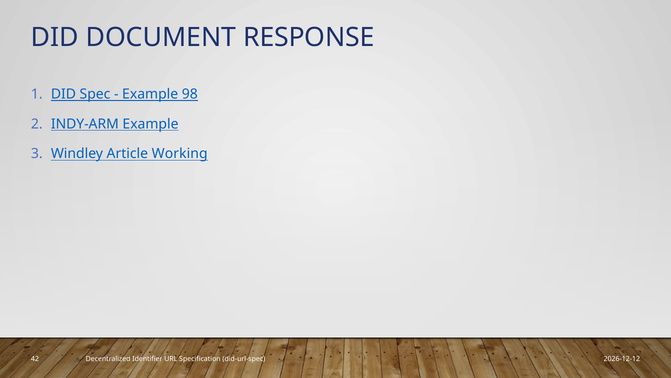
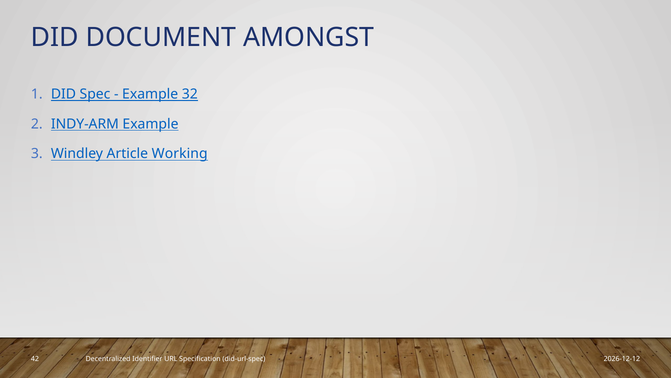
RESPONSE: RESPONSE -> AMONGST
98: 98 -> 32
